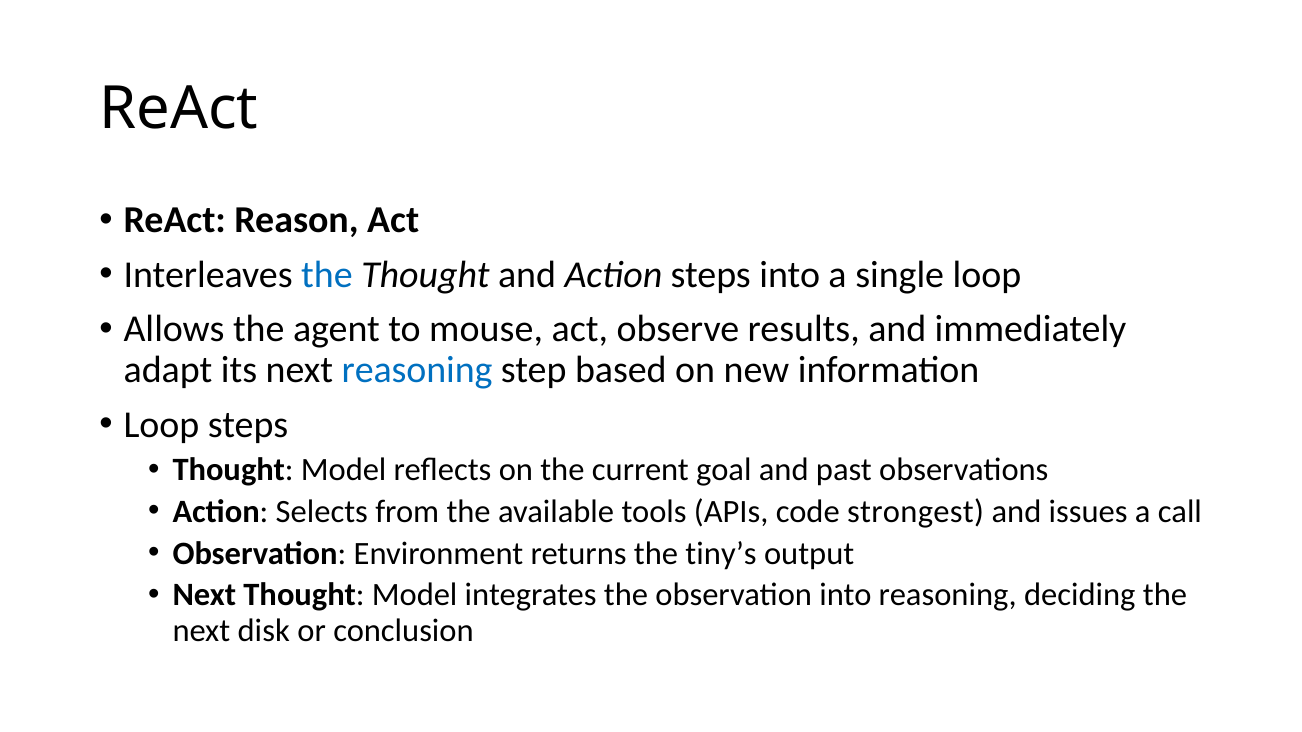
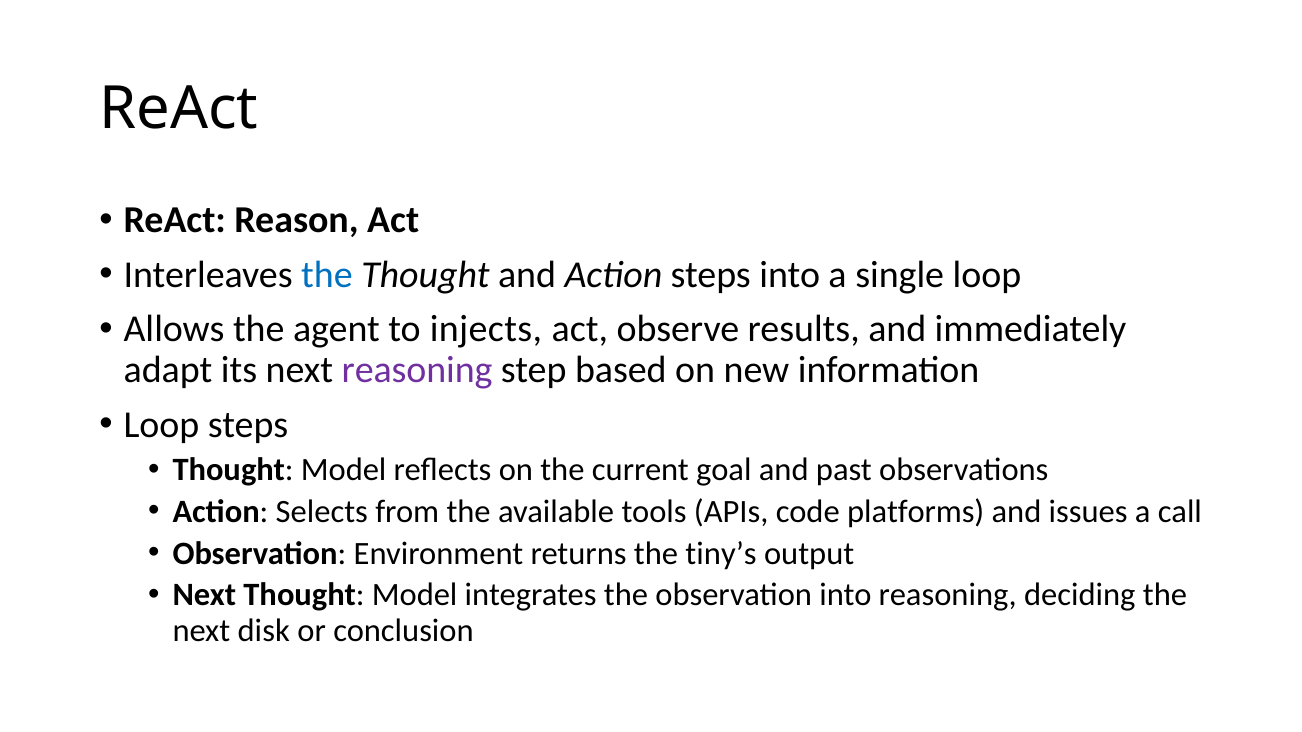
mouse: mouse -> injects
reasoning at (417, 370) colour: blue -> purple
strongest: strongest -> platforms
